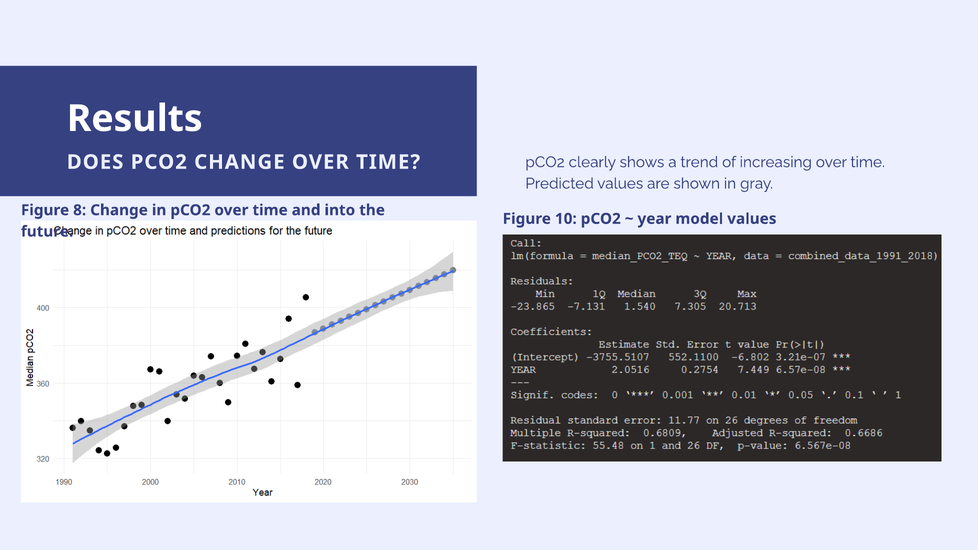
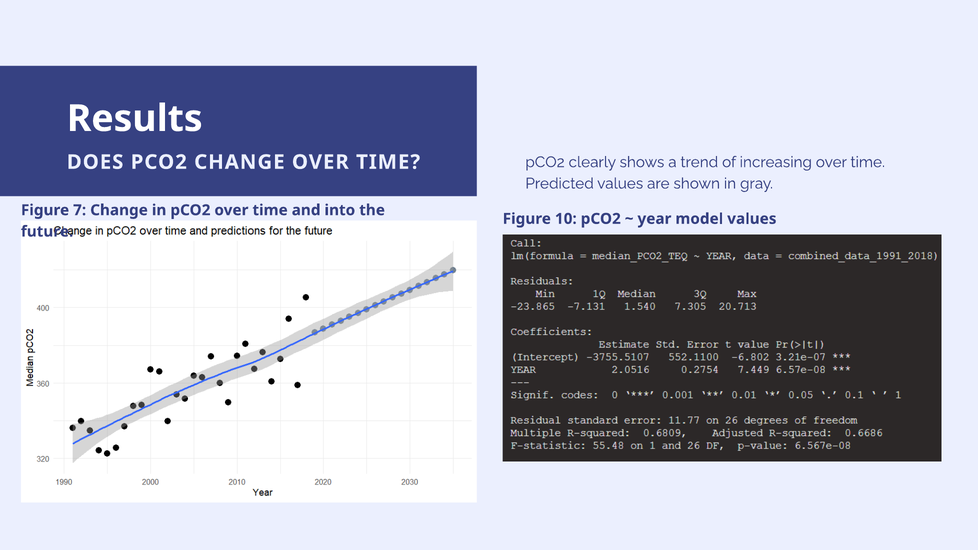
8: 8 -> 7
